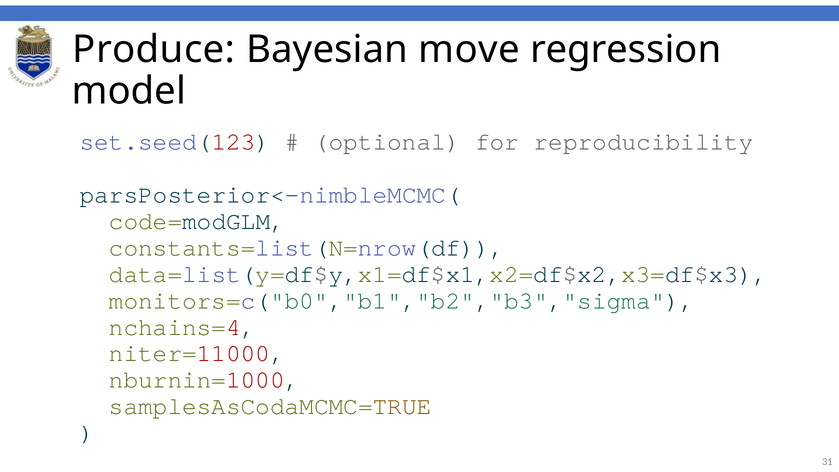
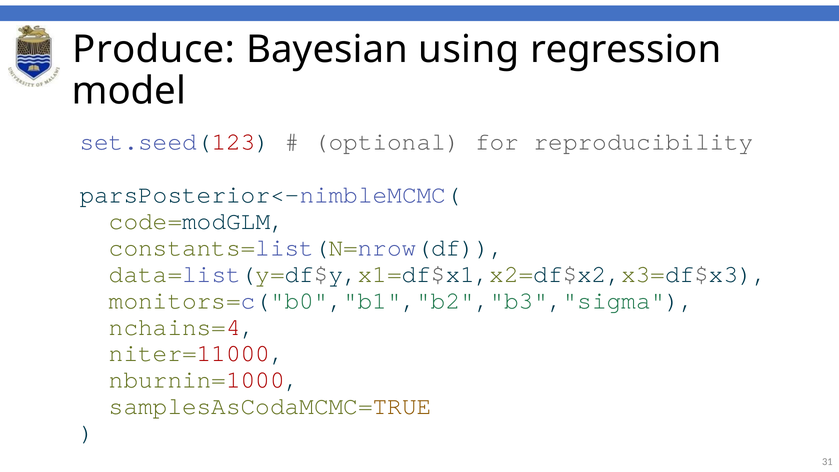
move: move -> using
